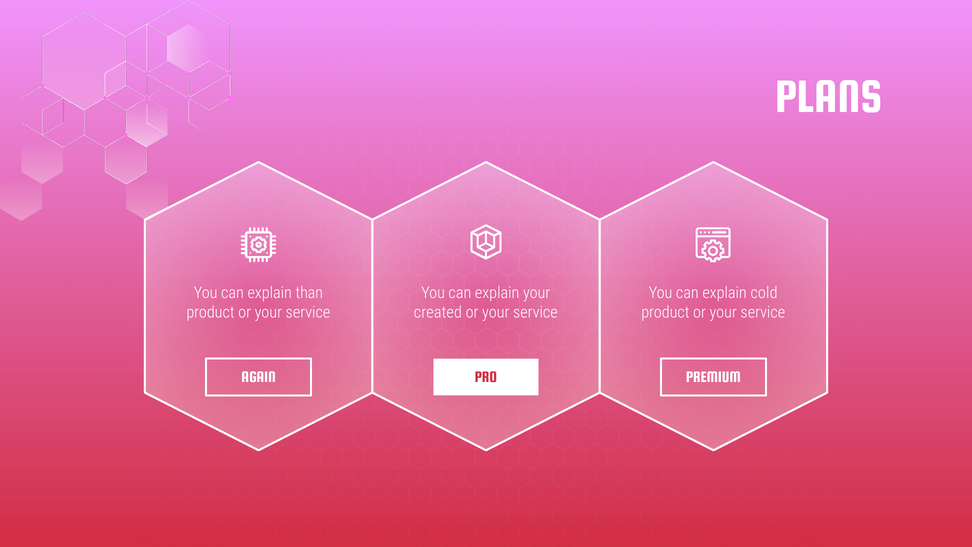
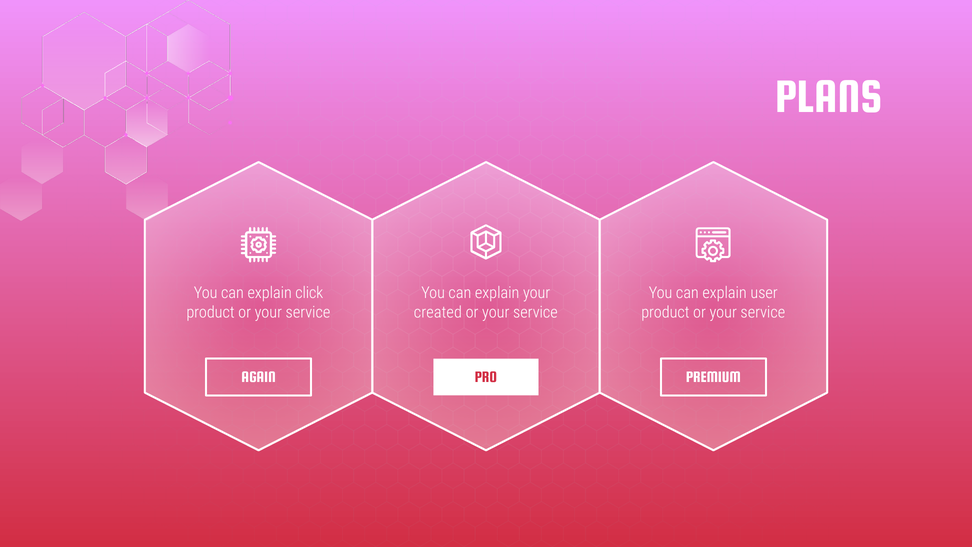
than: than -> click
cold: cold -> user
